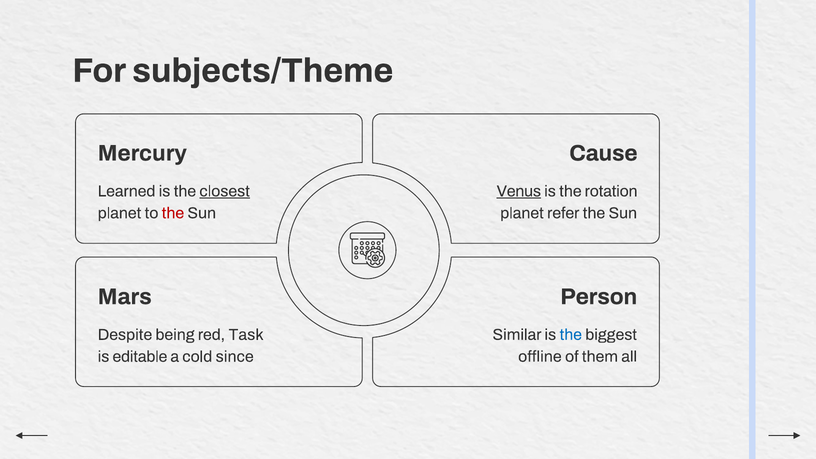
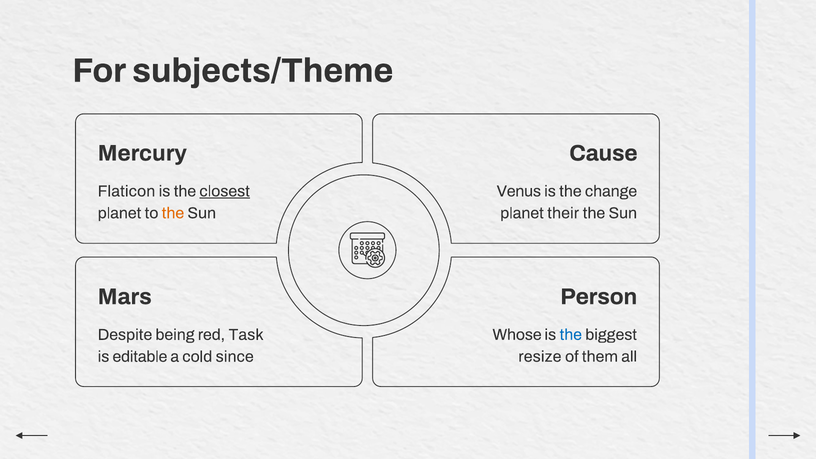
Learned: Learned -> Flaticon
Venus underline: present -> none
rotation: rotation -> change
the at (173, 213) colour: red -> orange
refer: refer -> their
Similar: Similar -> Whose
offline: offline -> resize
